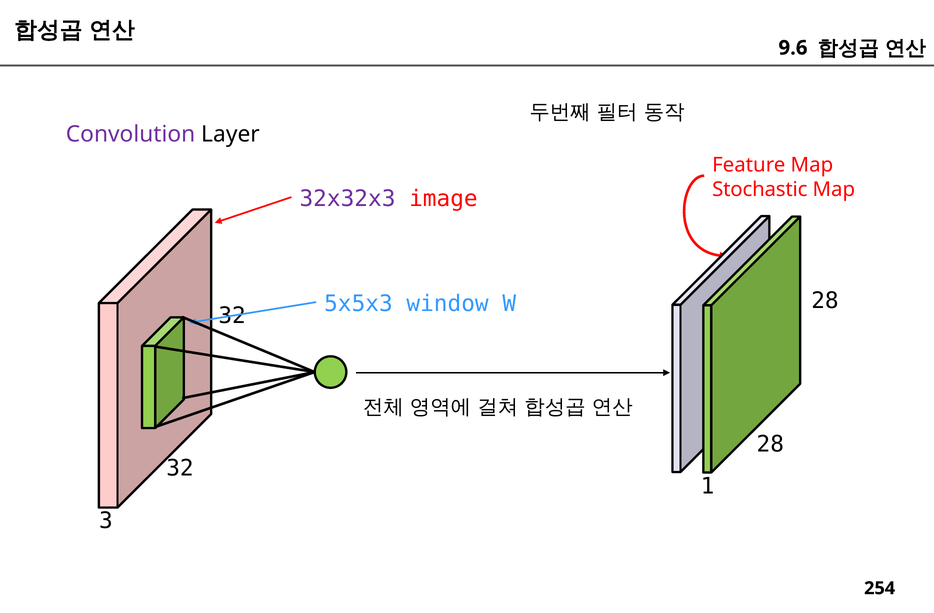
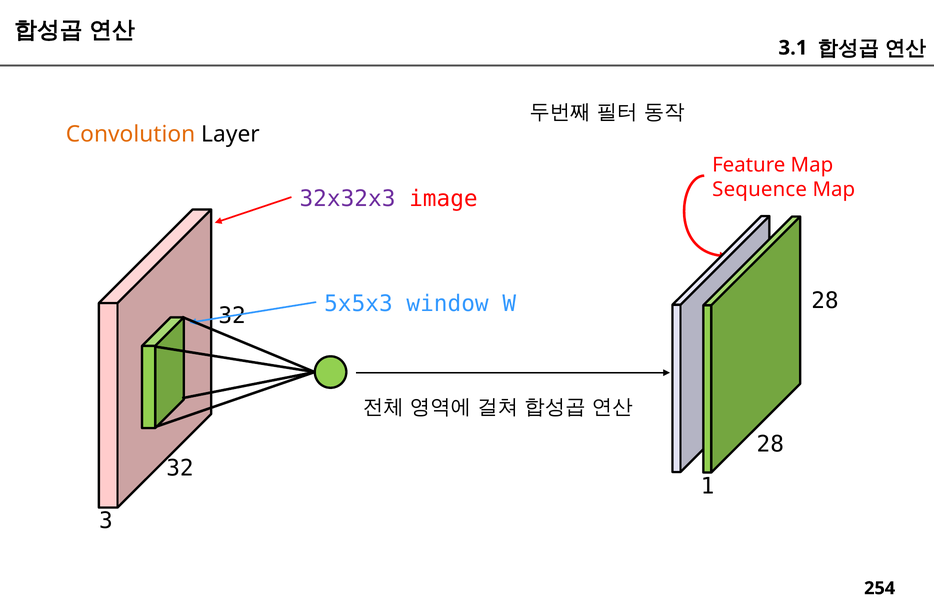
9.6: 9.6 -> 3.1
Convolution colour: purple -> orange
Stochastic: Stochastic -> Sequence
